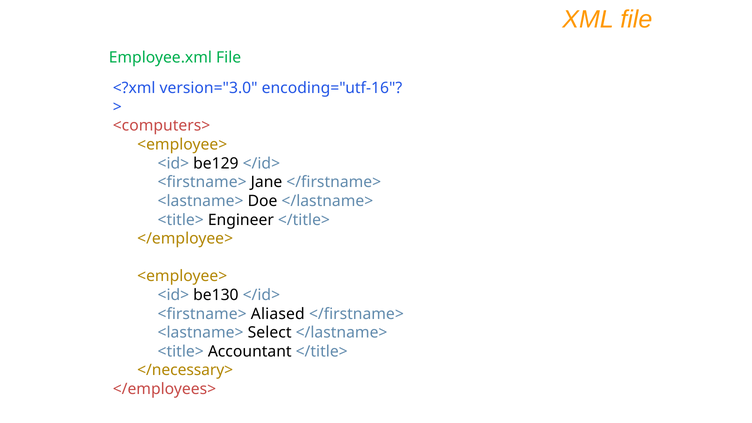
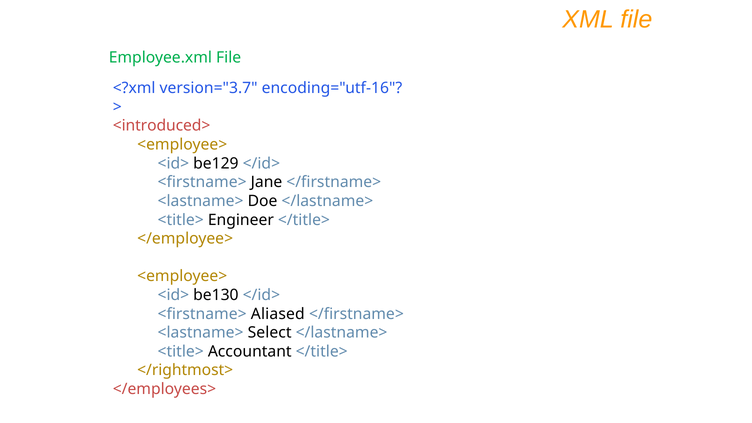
version="3.0: version="3.0 -> version="3.7
<computers>: <computers> -> <introduced>
</necessary>: </necessary> -> </rightmost>
